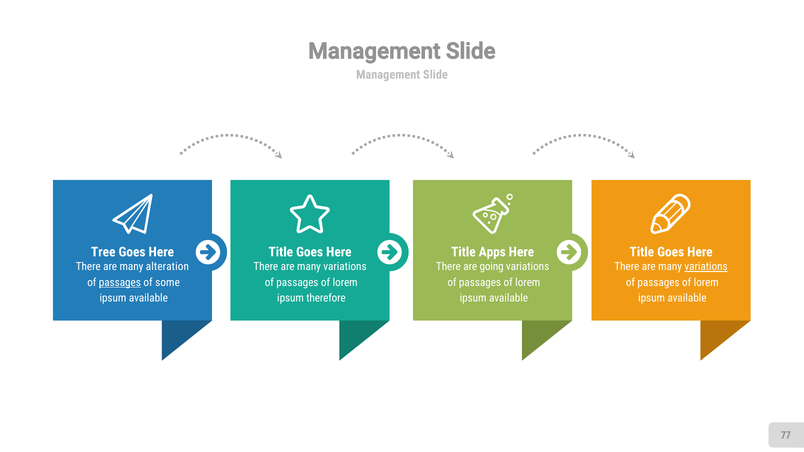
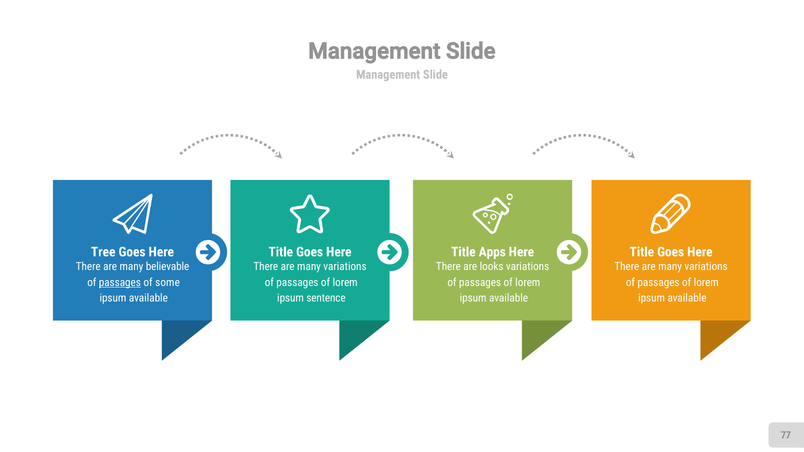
alteration: alteration -> believable
going: going -> looks
variations at (706, 267) underline: present -> none
therefore: therefore -> sentence
